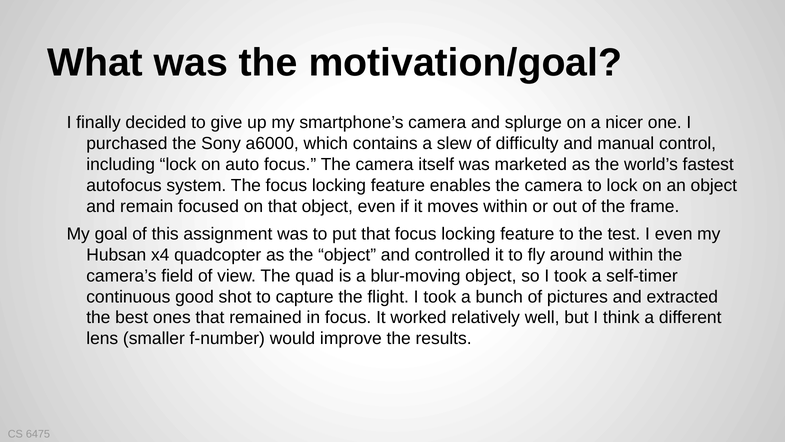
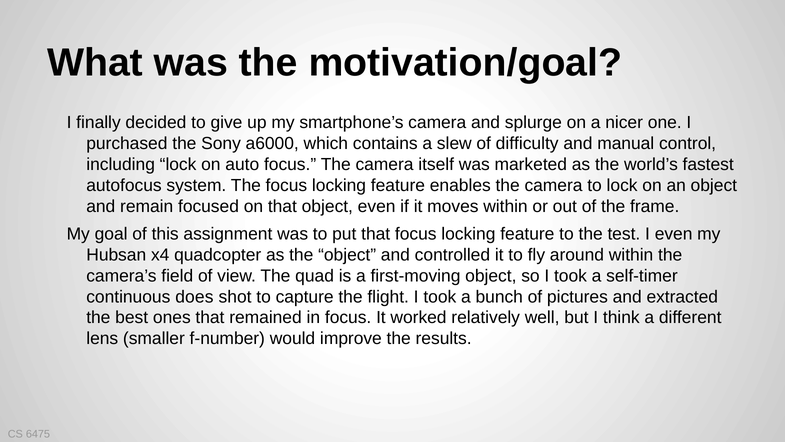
blur-moving: blur-moving -> first-moving
good: good -> does
